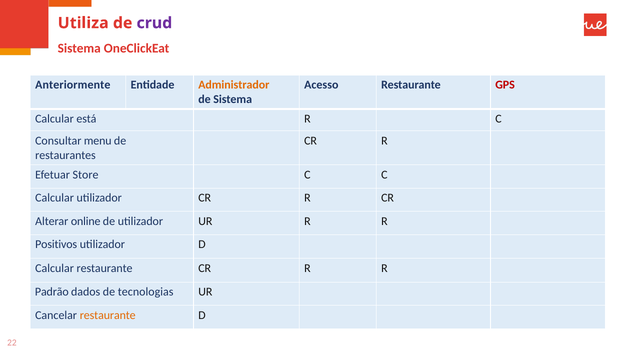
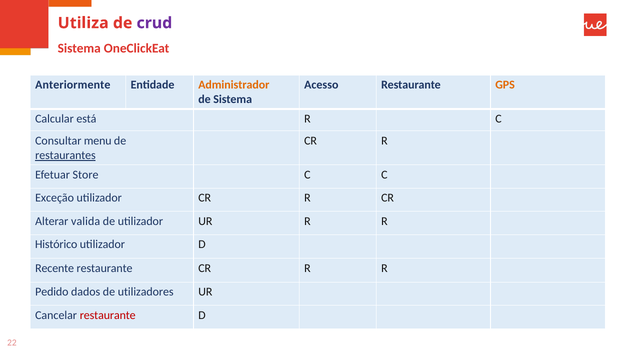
GPS colour: red -> orange
restaurantes underline: none -> present
Calcular at (55, 198): Calcular -> Exceção
online: online -> valida
Positivos: Positivos -> Histórico
Calcular at (55, 268): Calcular -> Recente
Padrão: Padrão -> Pedido
tecnologias: tecnologias -> utilizadores
restaurante at (108, 315) colour: orange -> red
